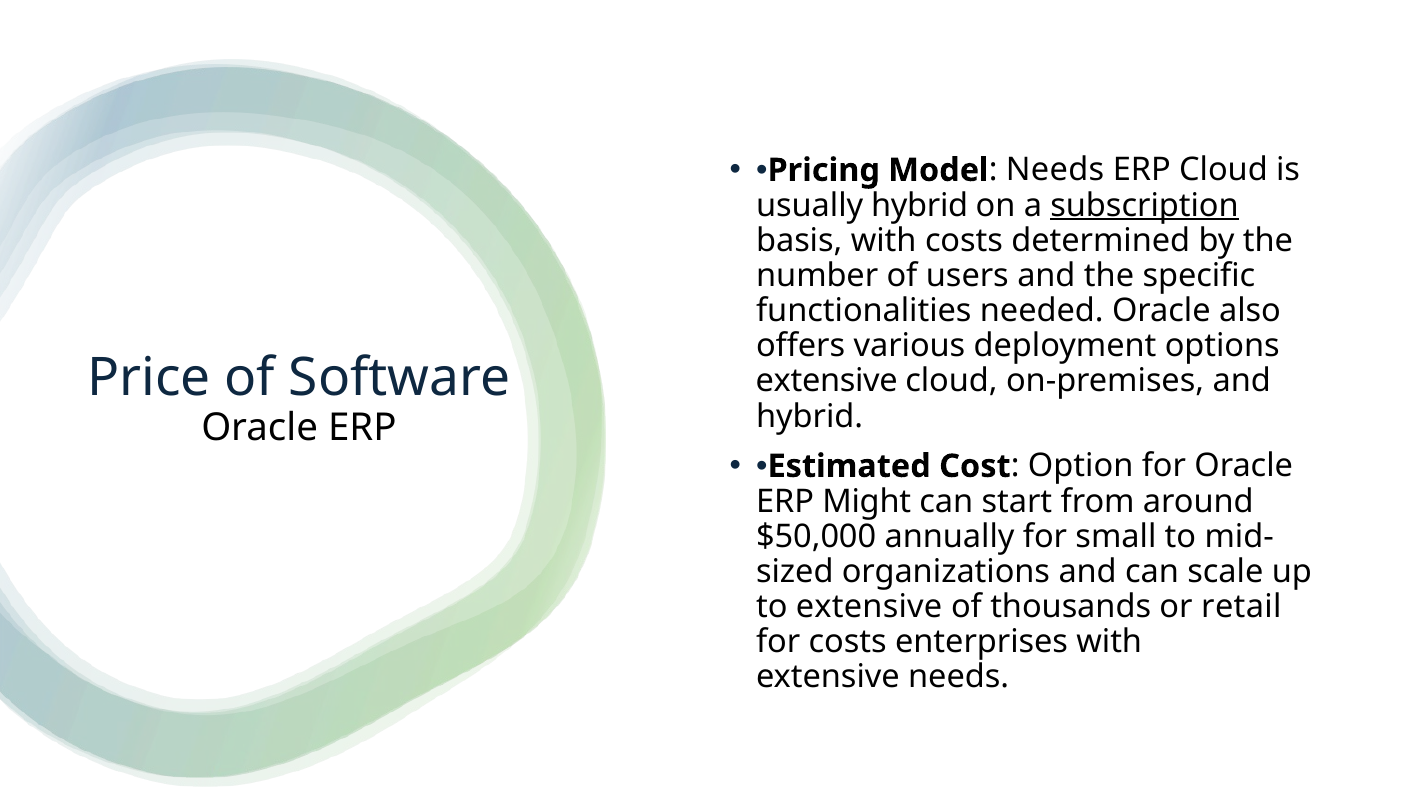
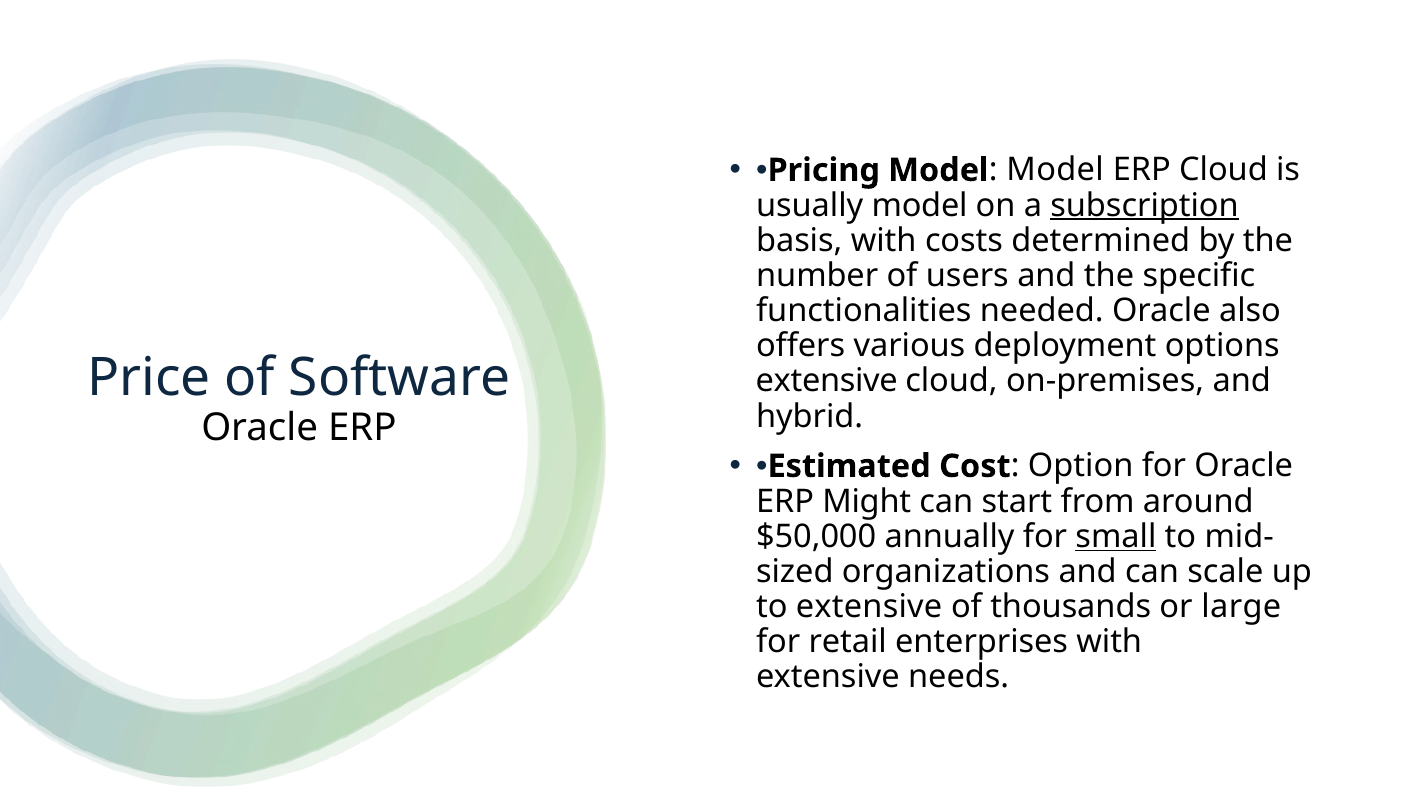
Needs at (1055, 170): Needs -> Model
usually hybrid: hybrid -> model
small underline: none -> present
retail: retail -> large
for costs: costs -> retail
